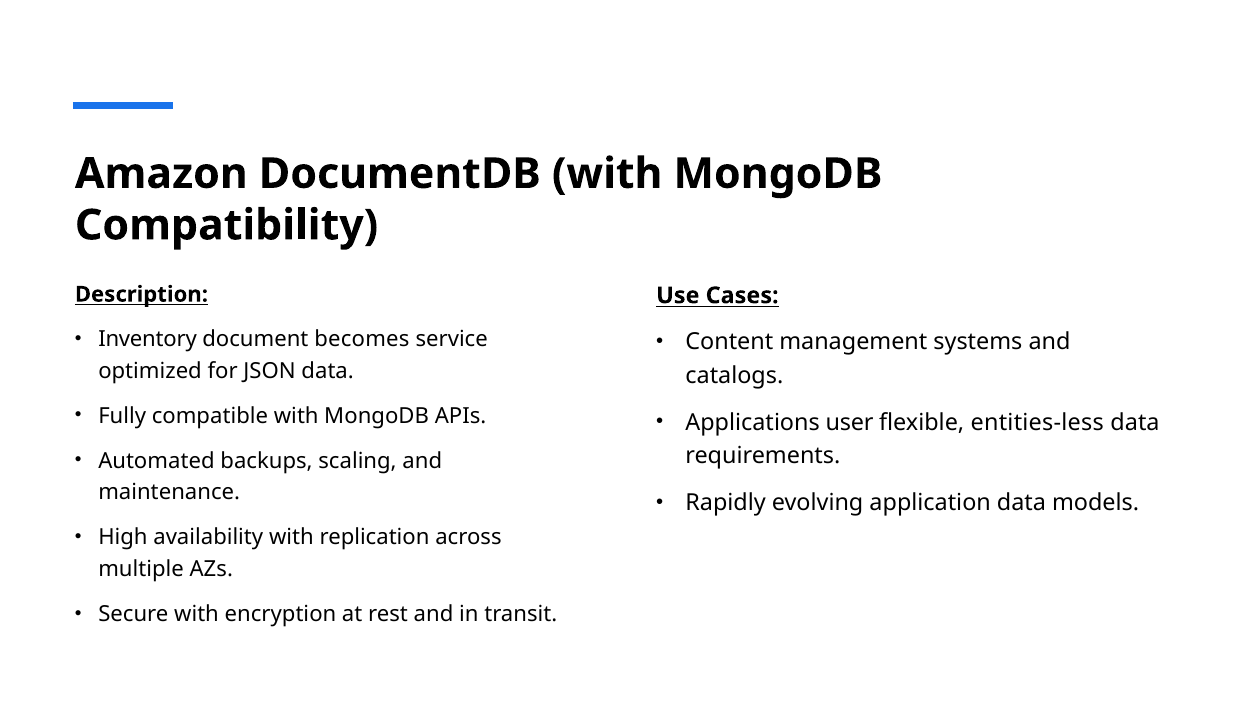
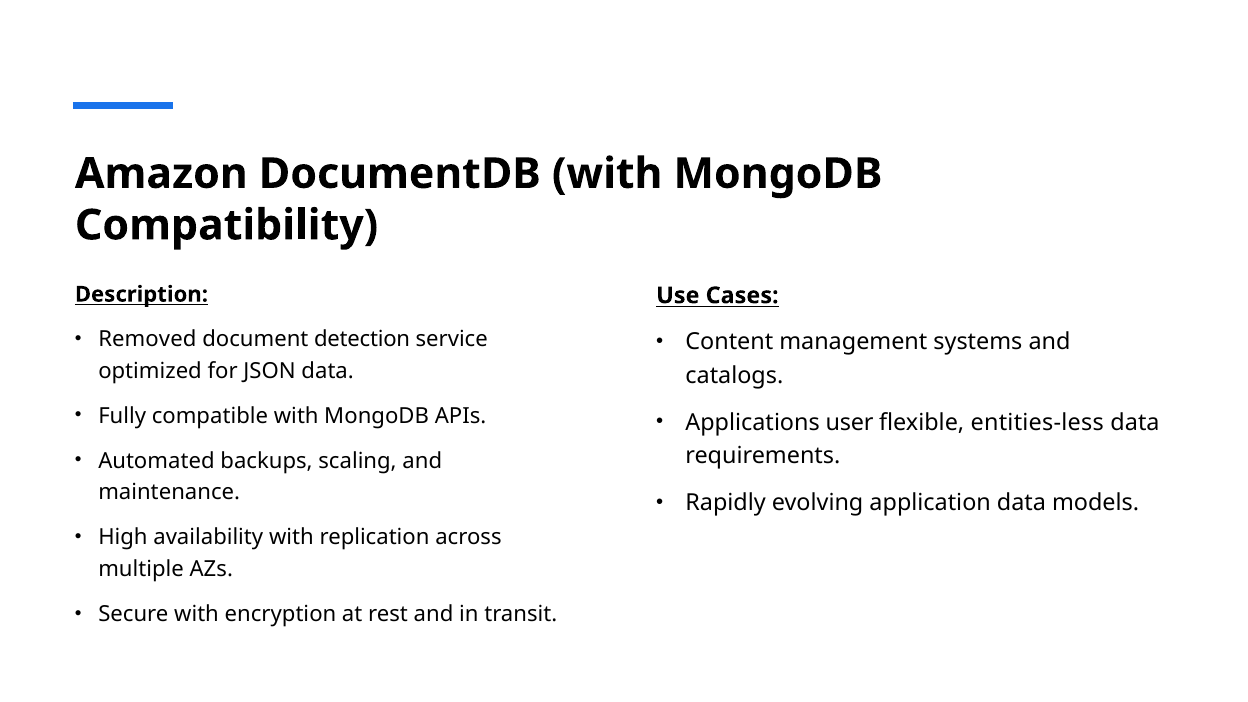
Inventory: Inventory -> Removed
becomes: becomes -> detection
